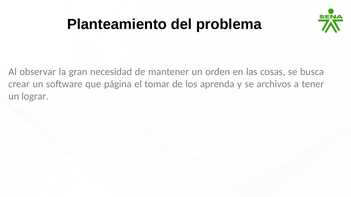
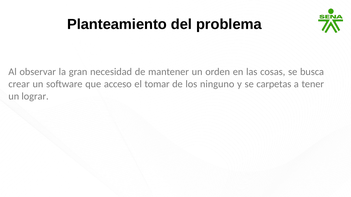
página: página -> acceso
aprenda: aprenda -> ninguno
archivos: archivos -> carpetas
